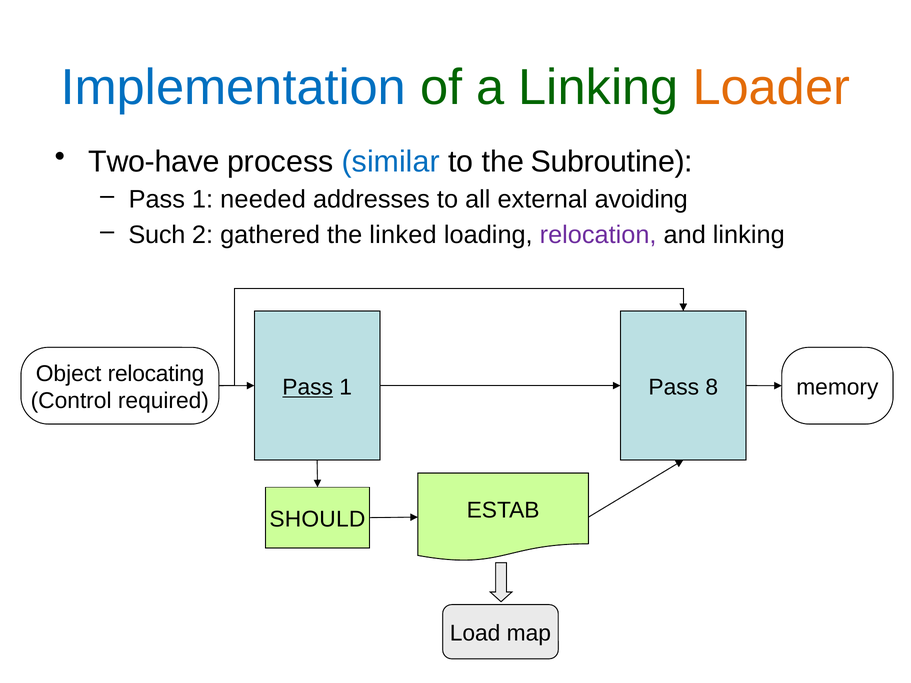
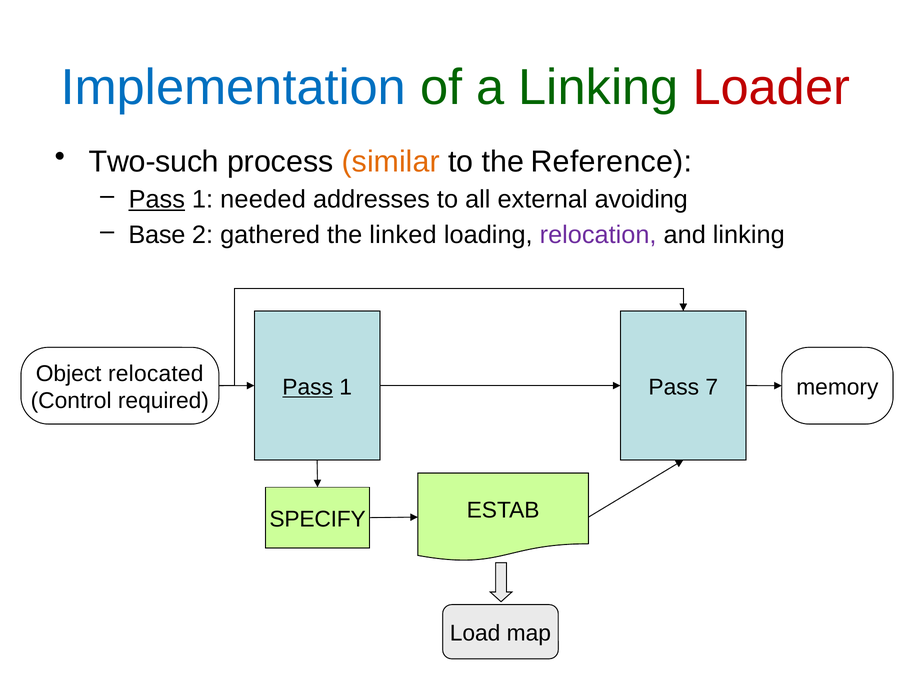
Loader colour: orange -> red
Two-have: Two-have -> Two-such
similar colour: blue -> orange
Subroutine: Subroutine -> Reference
Pass at (157, 200) underline: none -> present
Such: Such -> Base
relocating: relocating -> relocated
8: 8 -> 7
SHOULD: SHOULD -> SPECIFY
